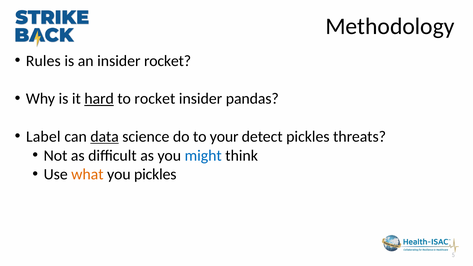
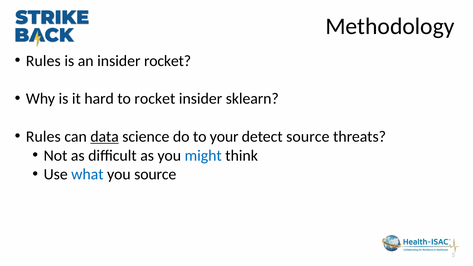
hard underline: present -> none
pandas: pandas -> sklearn
Label at (43, 137): Label -> Rules
detect pickles: pickles -> source
what colour: orange -> blue
you pickles: pickles -> source
